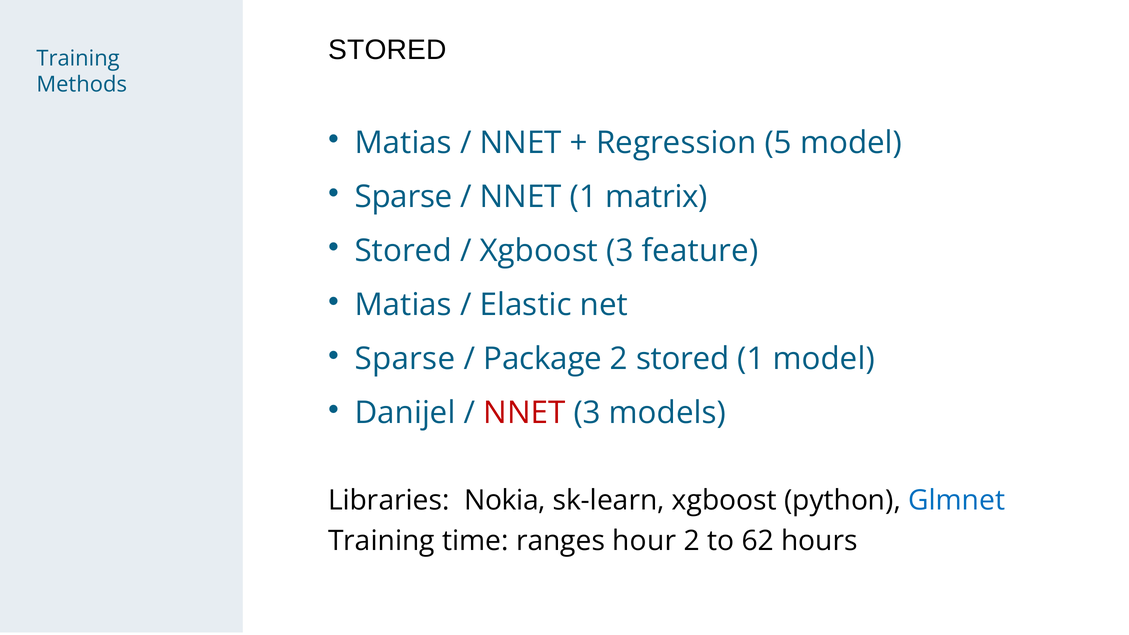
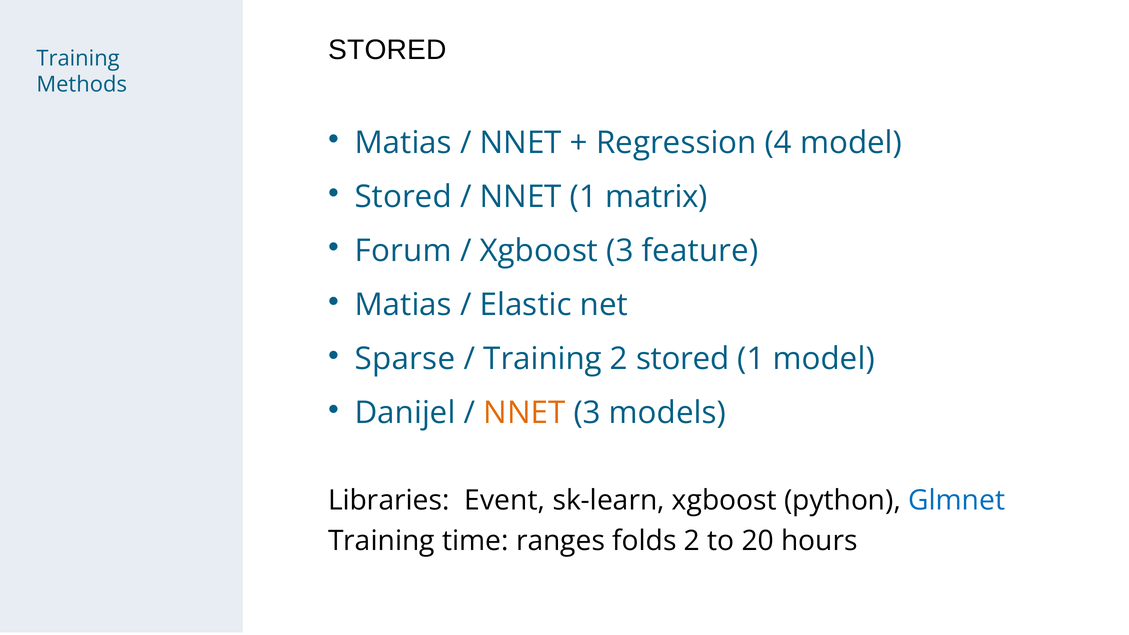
5: 5 -> 4
Sparse at (403, 197): Sparse -> Stored
Stored at (403, 251): Stored -> Forum
Package at (543, 359): Package -> Training
NNET at (524, 413) colour: red -> orange
Nokia: Nokia -> Event
hour: hour -> folds
62: 62 -> 20
